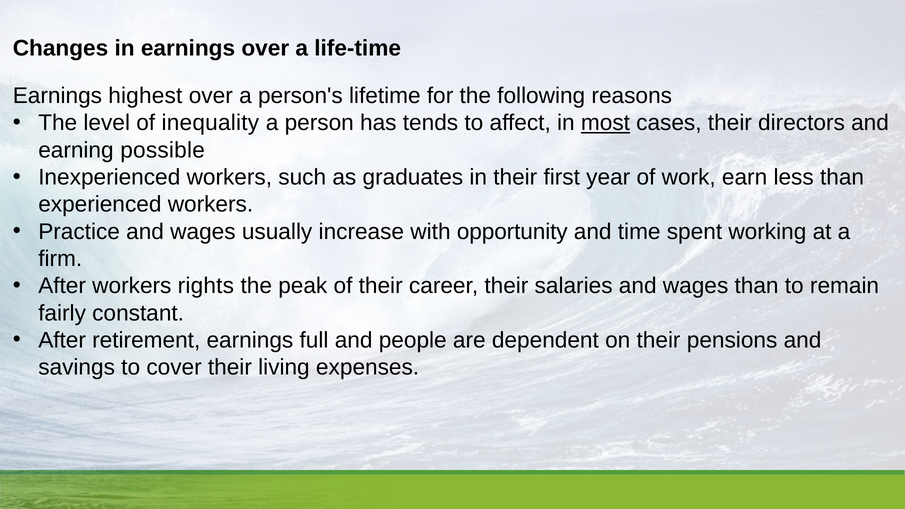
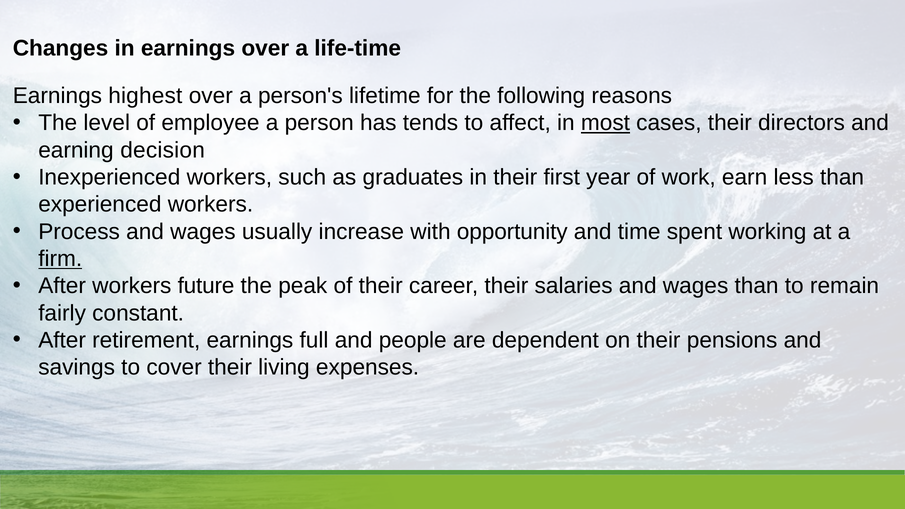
inequality: inequality -> employee
possible: possible -> decision
Practice: Practice -> Process
firm underline: none -> present
rights: rights -> future
